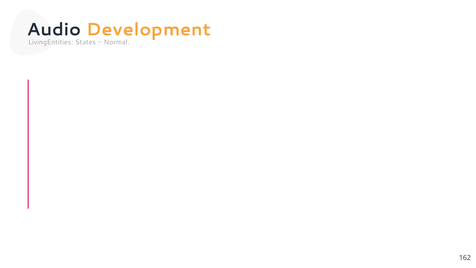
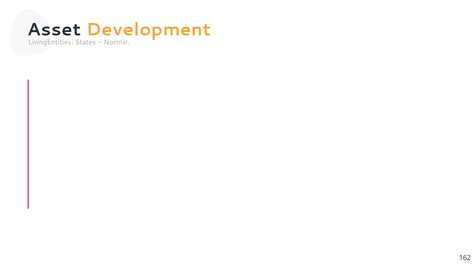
Audio: Audio -> Asset
